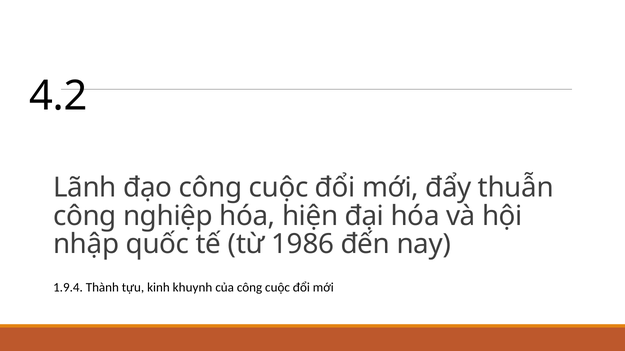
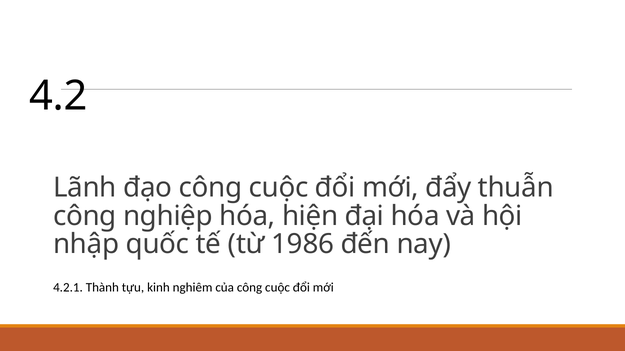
1.9.4: 1.9.4 -> 4.2.1
khuynh: khuynh -> nghiêm
